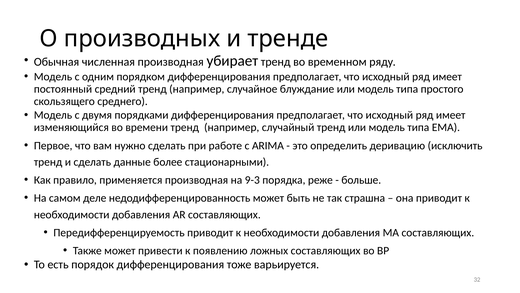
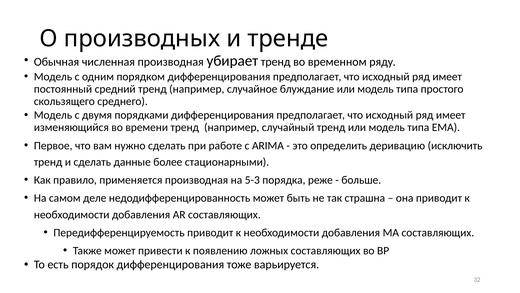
9-3: 9-3 -> 5-3
